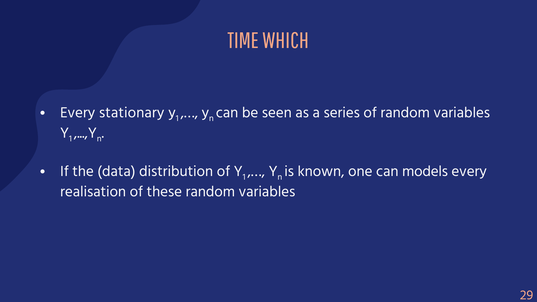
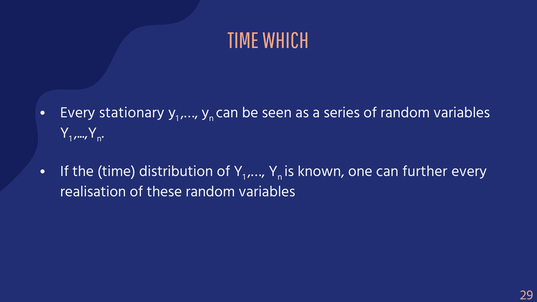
the data: data -> time
models: models -> further
